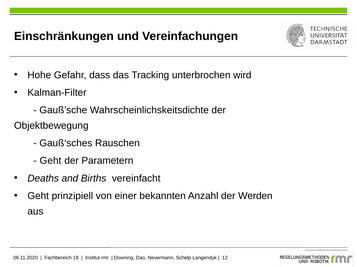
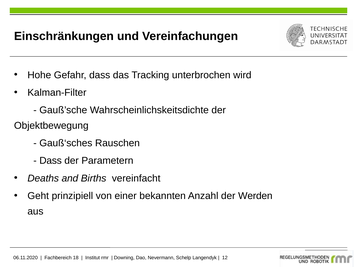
Geht at (50, 161): Geht -> Dass
